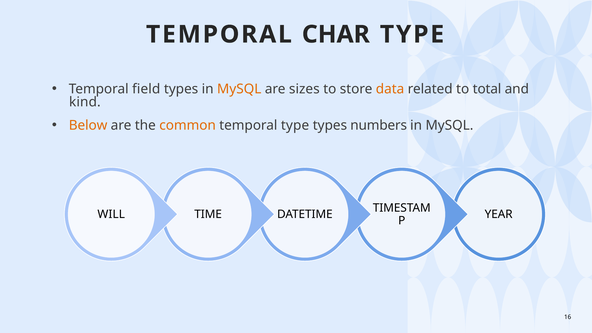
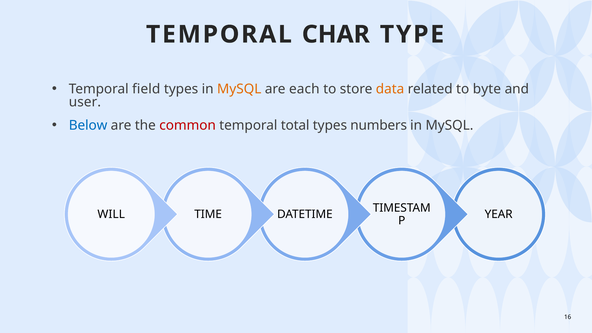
sizes: sizes -> each
total: total -> byte
kind: kind -> user
Below colour: orange -> blue
common colour: orange -> red
temporal type: type -> total
